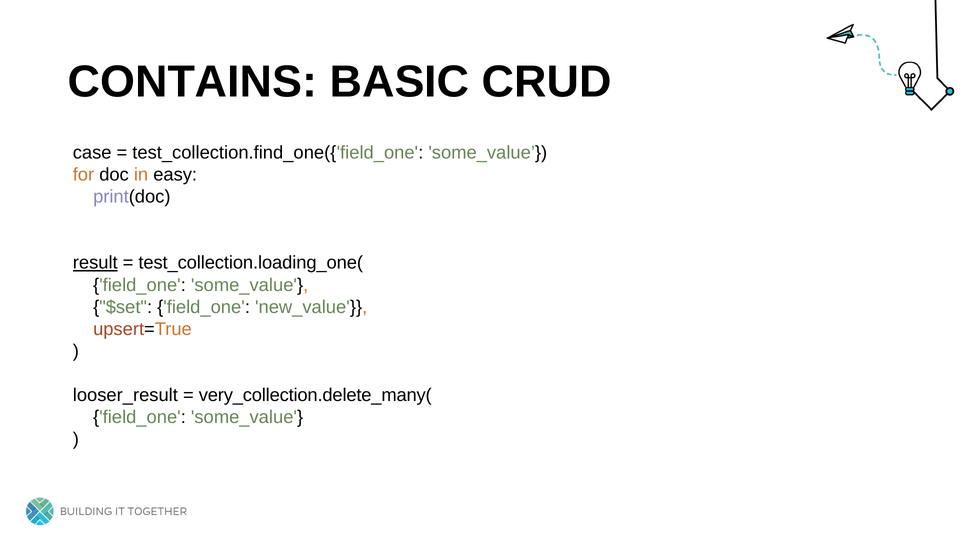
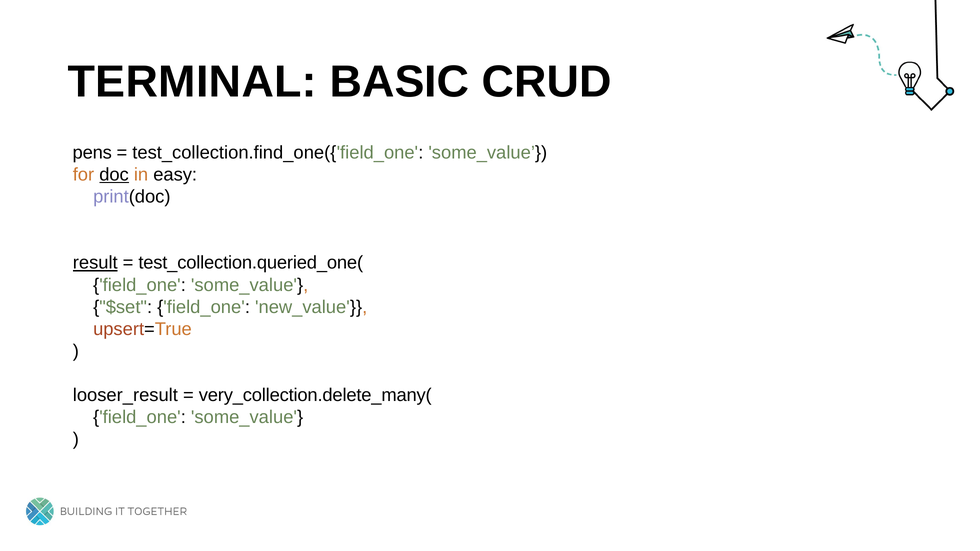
CONTAINS: CONTAINS -> TERMINAL
case: case -> pens
doc underline: none -> present
test_collection.loading_one(: test_collection.loading_one( -> test_collection.queried_one(
